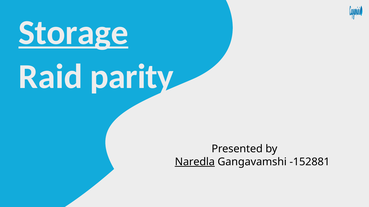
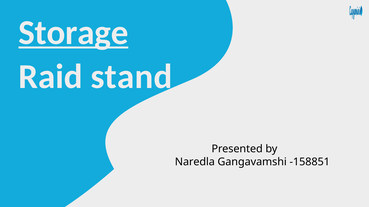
parity: parity -> stand
Naredla underline: present -> none
-152881: -152881 -> -158851
